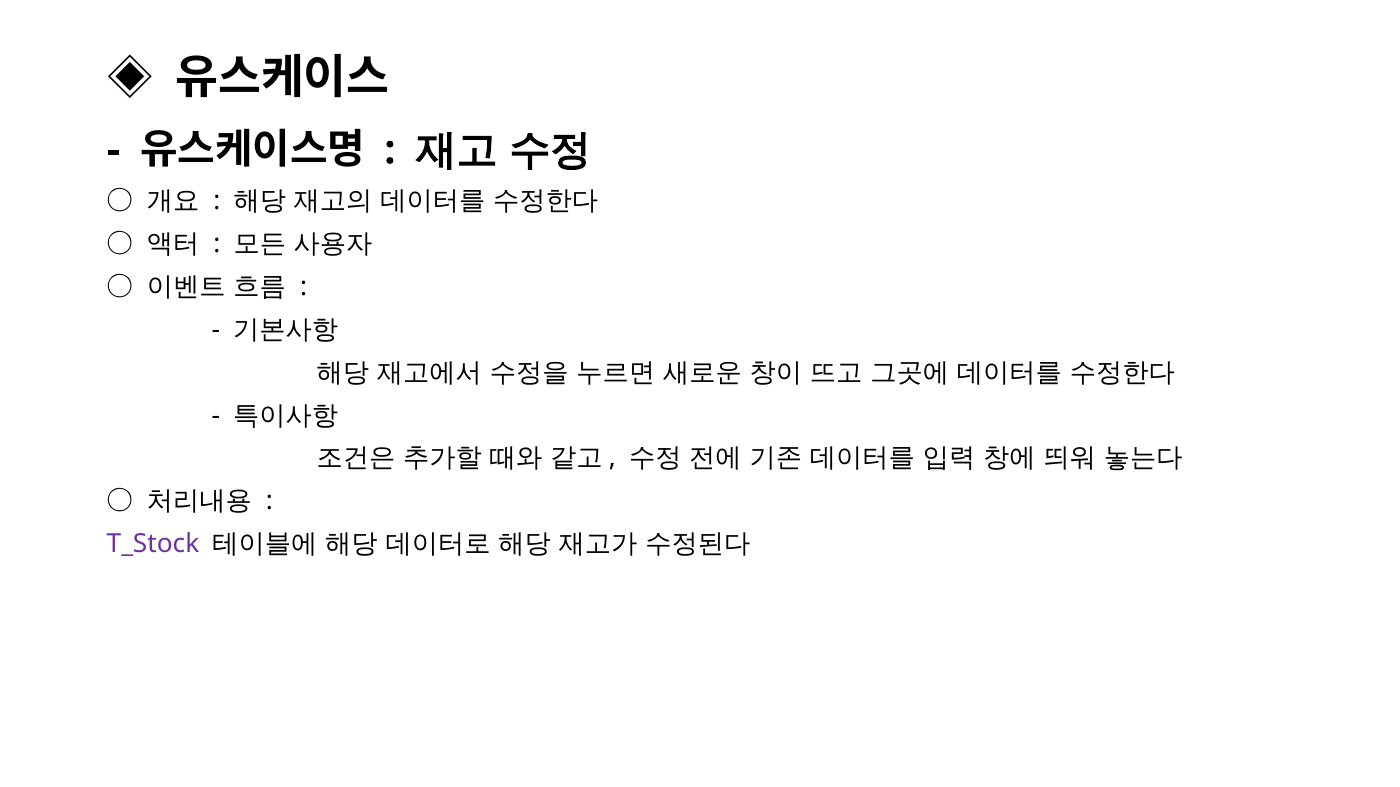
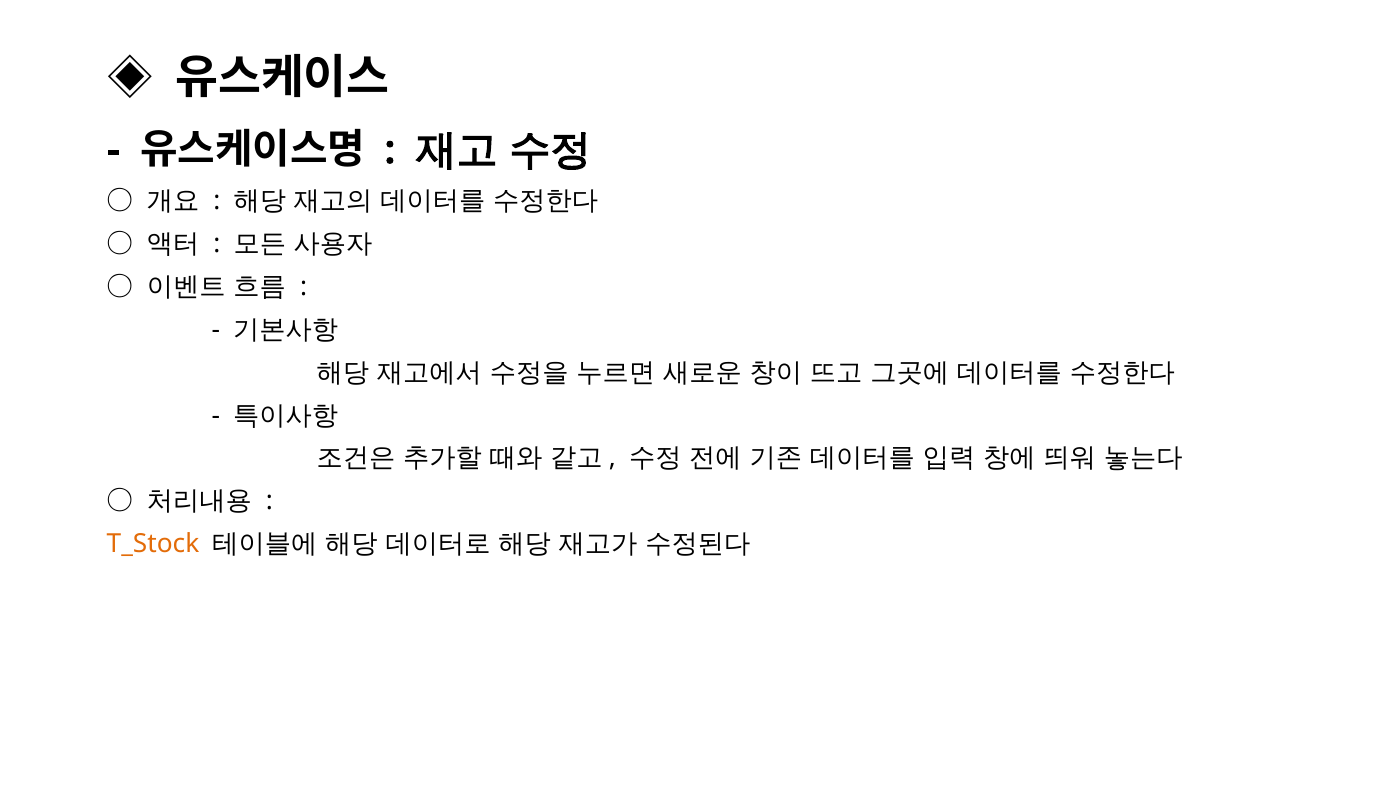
T_Stock colour: purple -> orange
